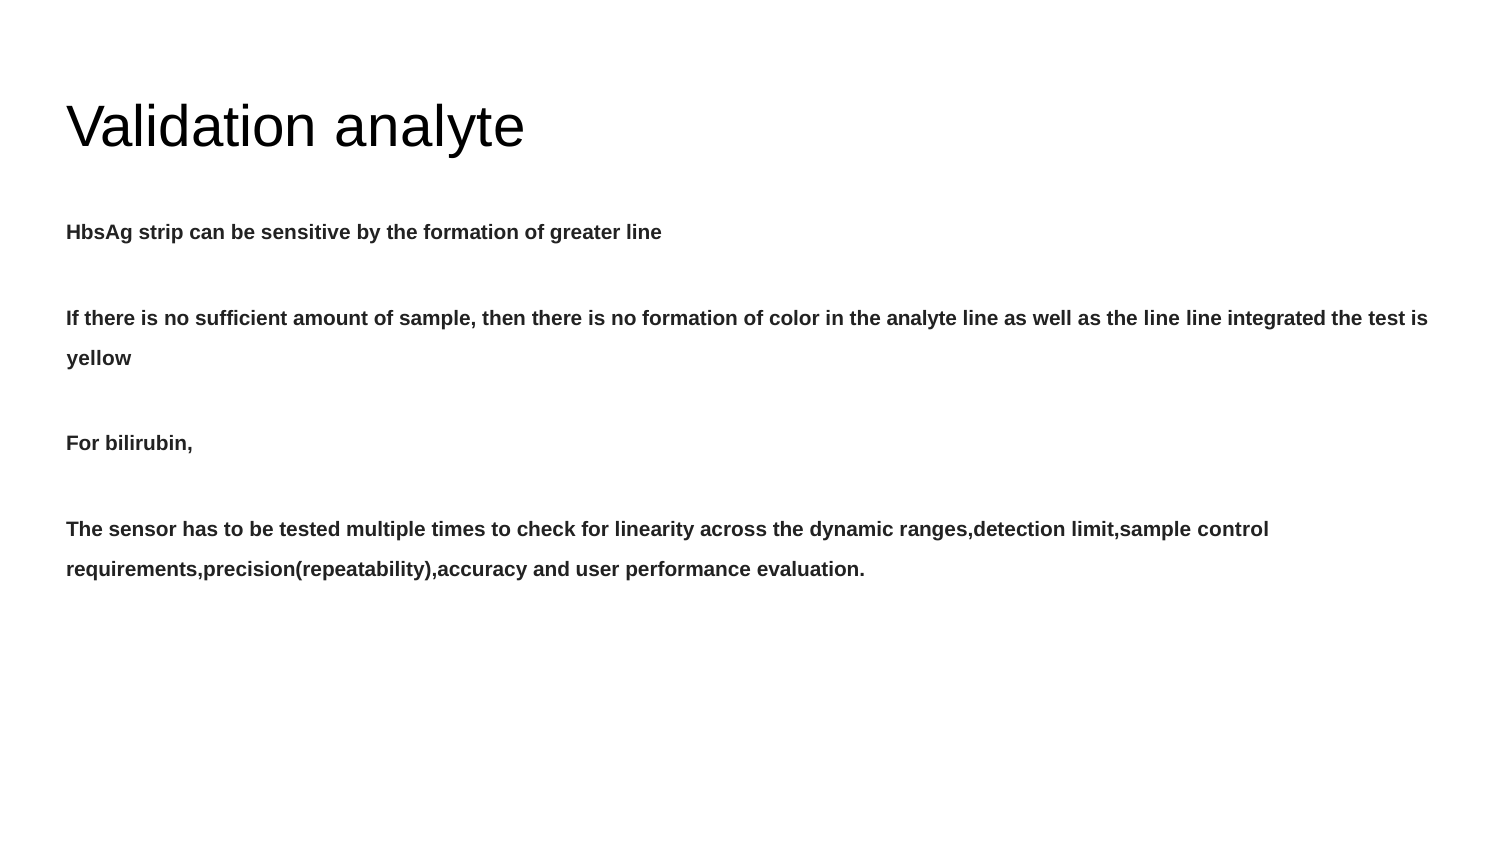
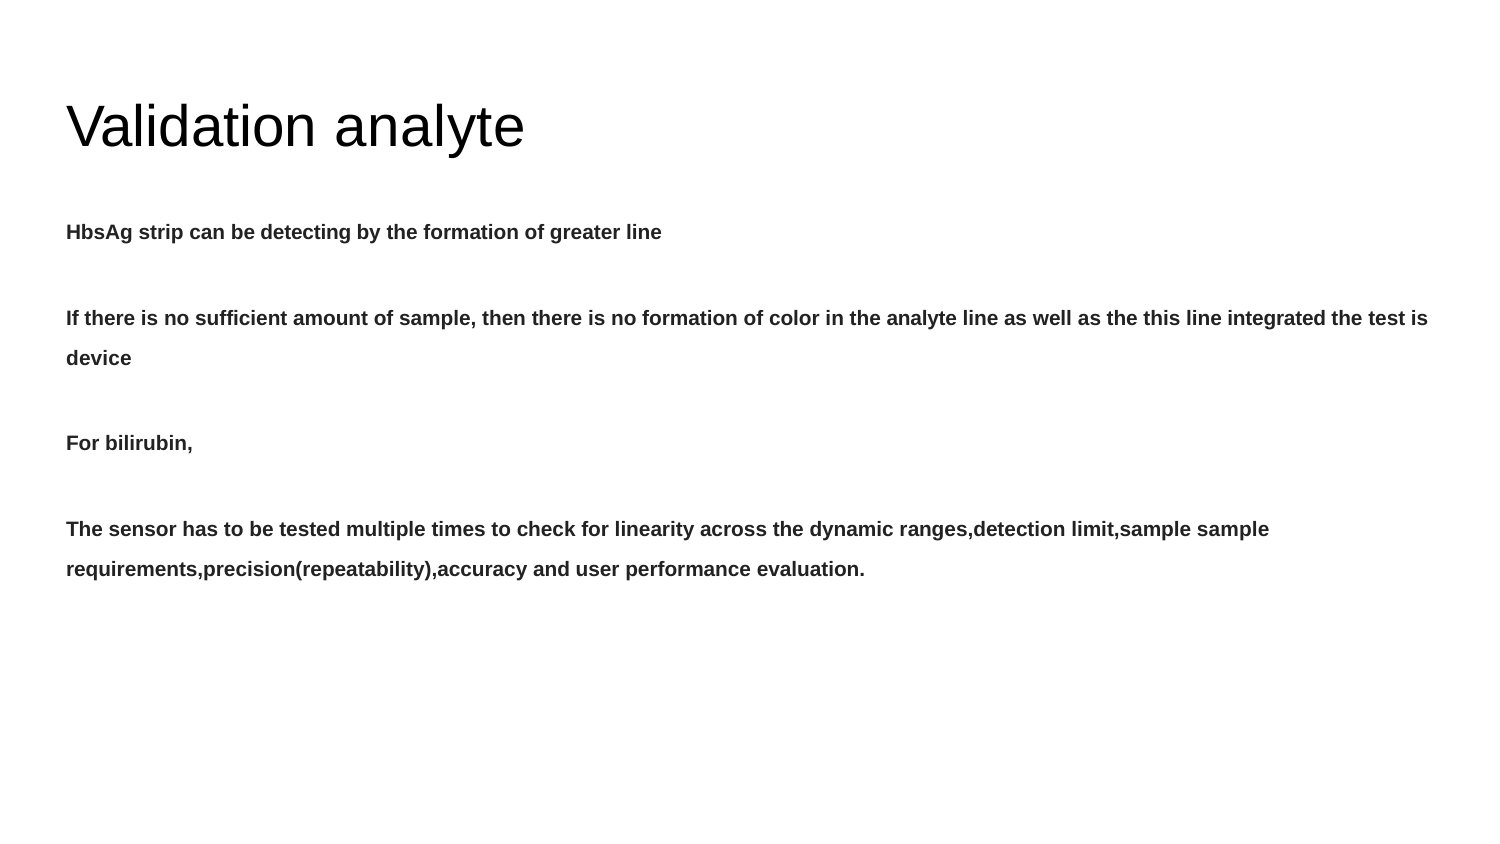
sensitive: sensitive -> detecting
the line: line -> this
yellow: yellow -> device
limit,sample control: control -> sample
